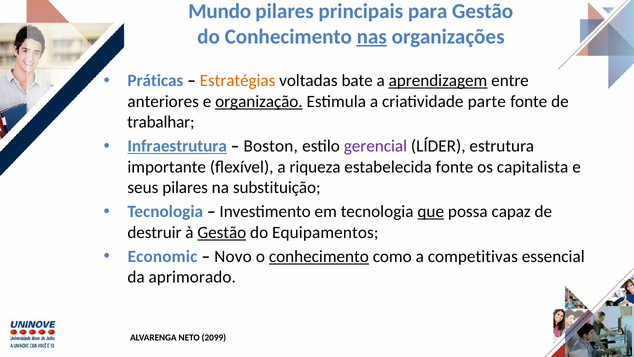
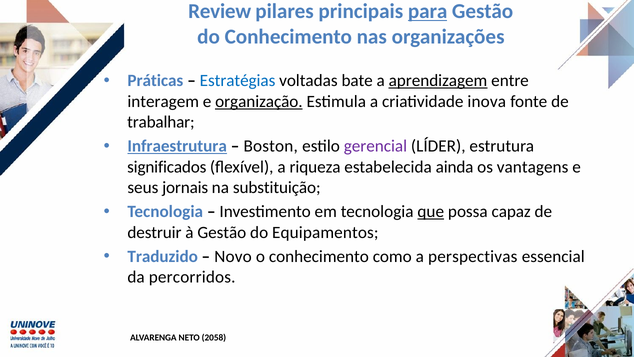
Mundo: Mundo -> Review
para underline: none -> present
nas underline: present -> none
Estratégias colour: orange -> blue
anteriores: anteriores -> interagem
parte: parte -> inova
importante: importante -> significados
estabelecida fonte: fonte -> ainda
capitalista: capitalista -> vantagens
seus pilares: pilares -> jornais
Gestão at (222, 232) underline: present -> none
Economic: Economic -> Traduzido
conhecimento at (319, 256) underline: present -> none
competitivas: competitivas -> perspectivas
aprimorado: aprimorado -> percorridos
2099: 2099 -> 2058
